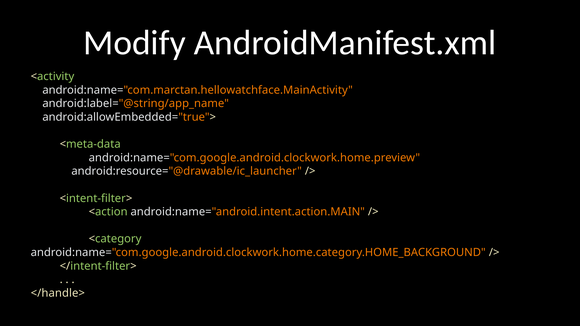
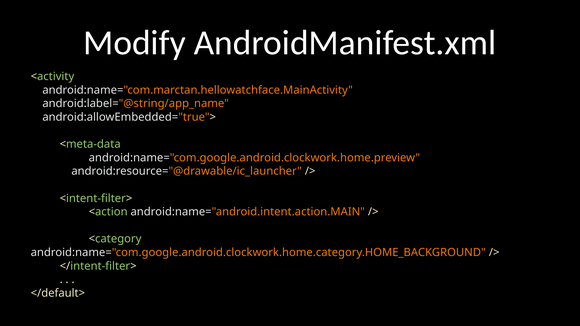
</handle>: </handle> -> </default>
